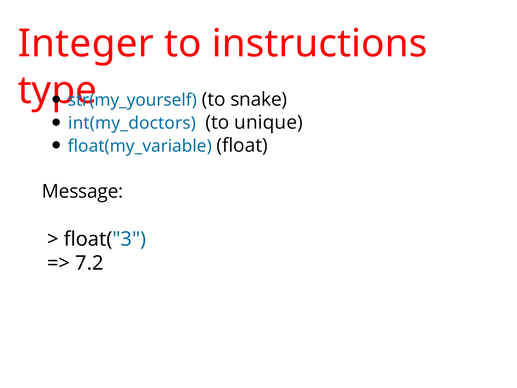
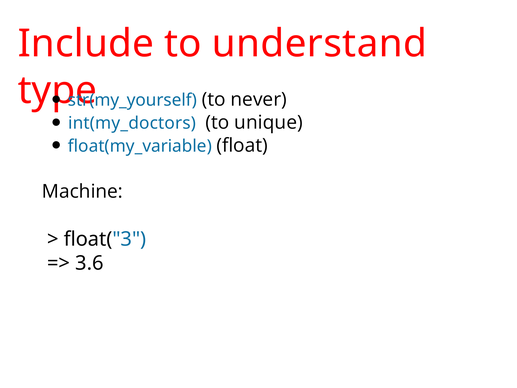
Integer: Integer -> Include
instructions: instructions -> understand
snake: snake -> never
Message: Message -> Machine
7.2: 7.2 -> 3.6
